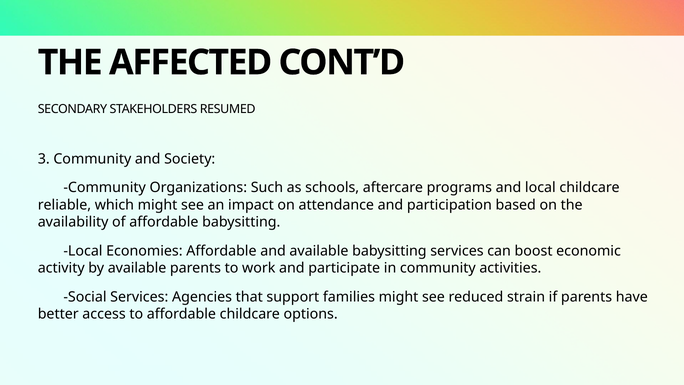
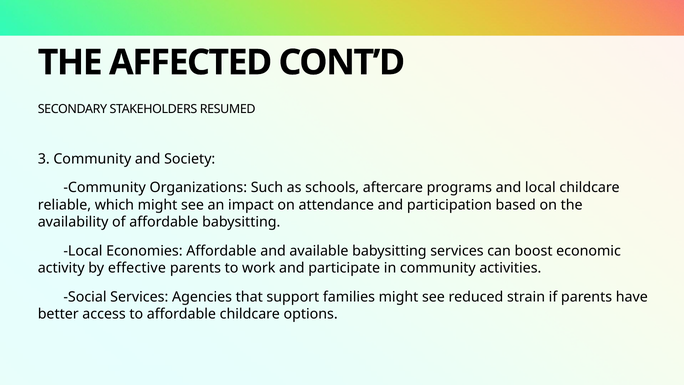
by available: available -> effective
